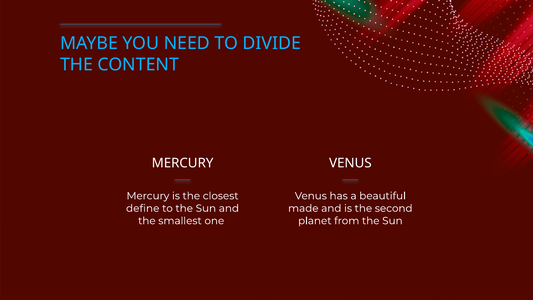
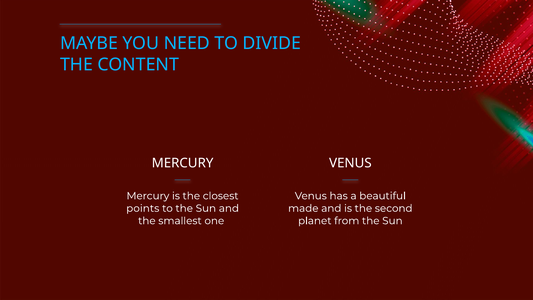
define: define -> points
